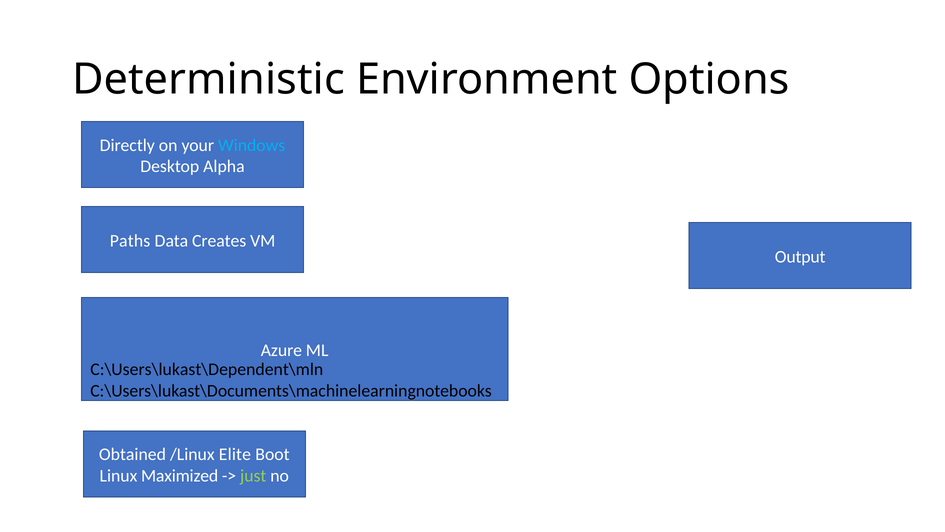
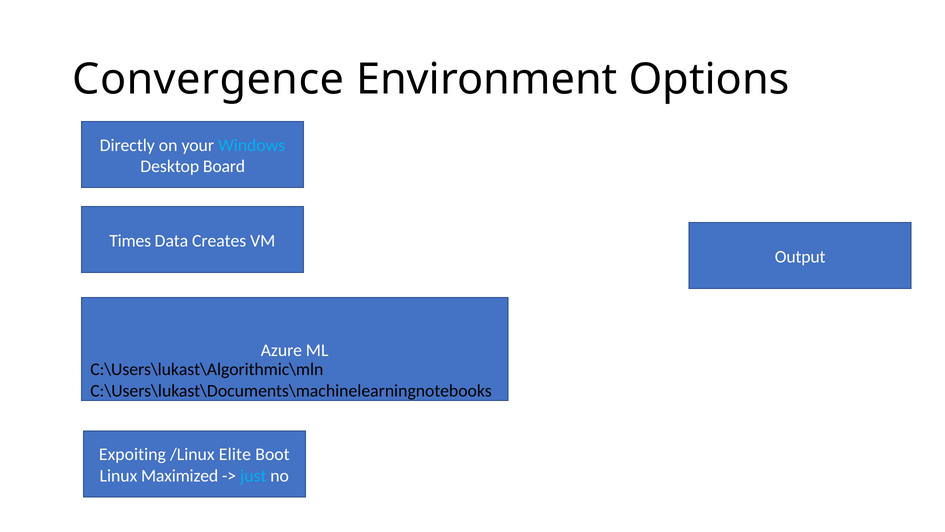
Deterministic: Deterministic -> Convergence
Alpha: Alpha -> Board
Paths: Paths -> Times
C:\Users\lukast\Dependent\mln: C:\Users\lukast\Dependent\mln -> C:\Users\lukast\Algorithmic\mln
Obtained: Obtained -> Expoiting
just colour: light green -> light blue
